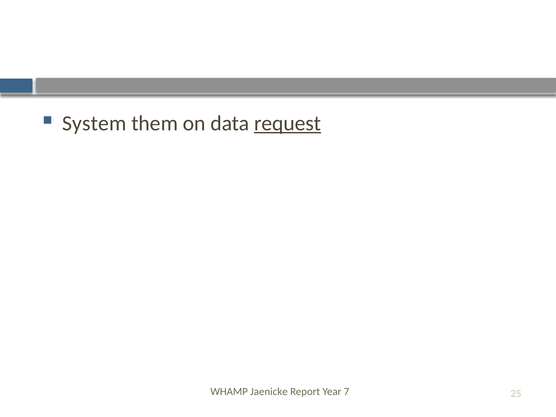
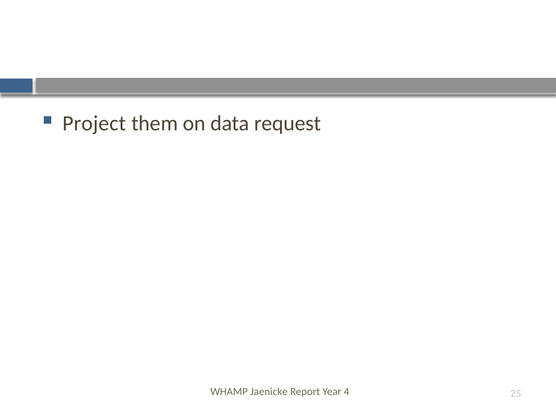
System: System -> Project
request underline: present -> none
7: 7 -> 4
